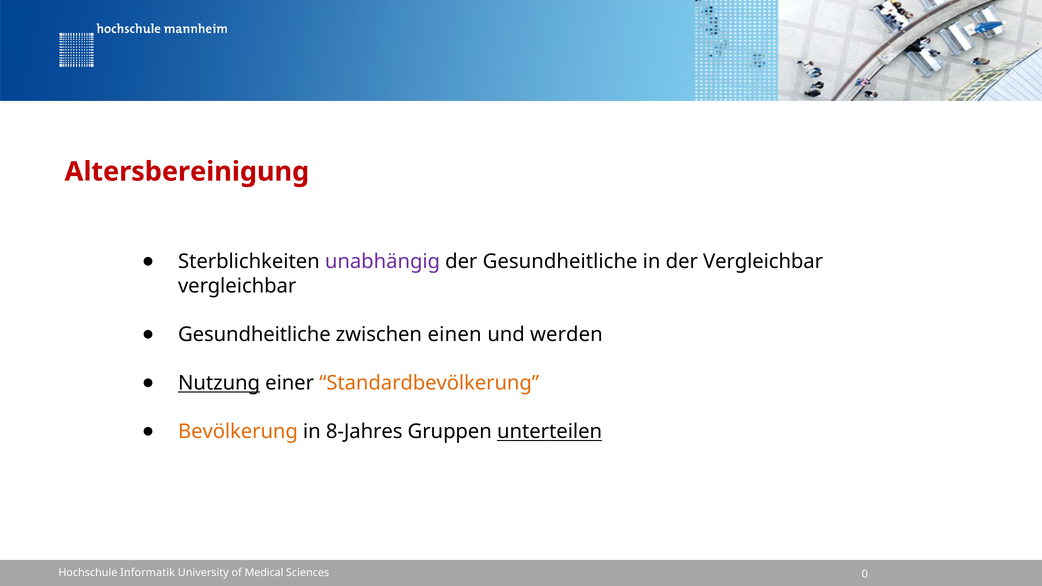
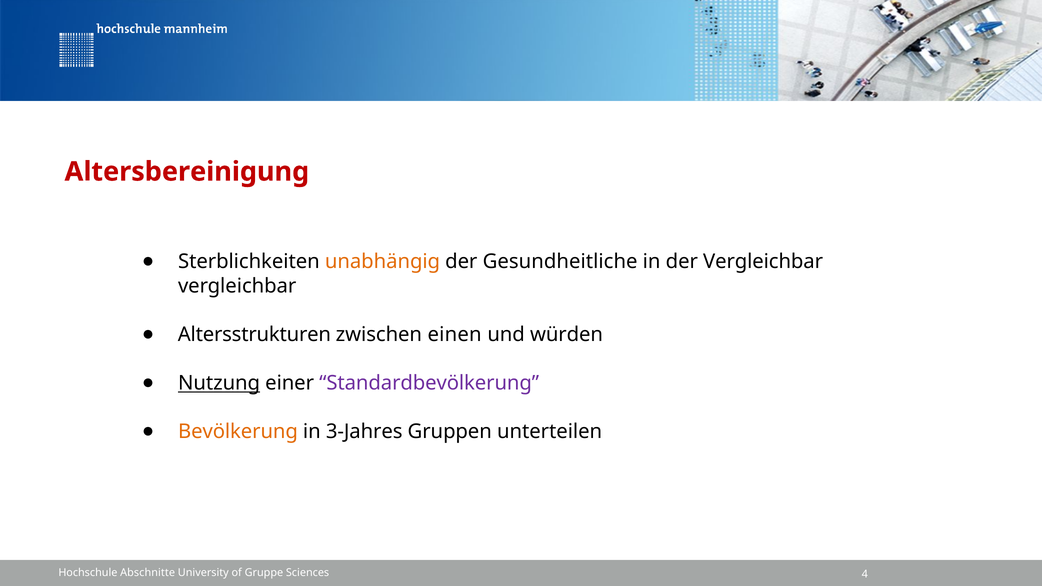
unabhängig colour: purple -> orange
Gesundheitliche at (254, 335): Gesundheitliche -> Altersstrukturen
werden: werden -> würden
Standardbevölkerung colour: orange -> purple
8-Jahres: 8-Jahres -> 3-Jahres
unterteilen underline: present -> none
Informatik: Informatik -> Abschnitte
Medical: Medical -> Gruppe
0: 0 -> 4
